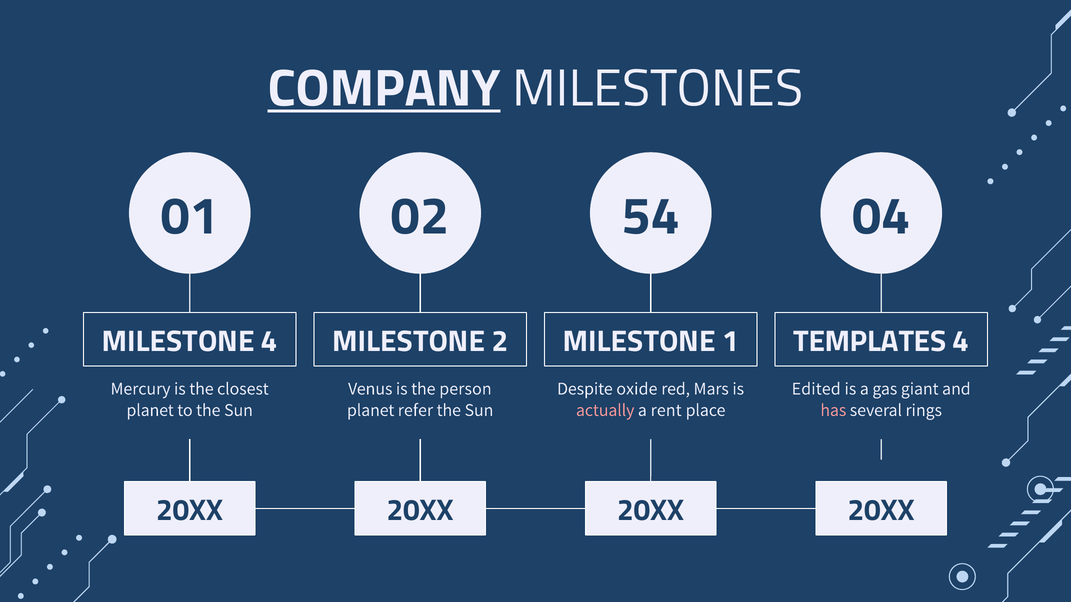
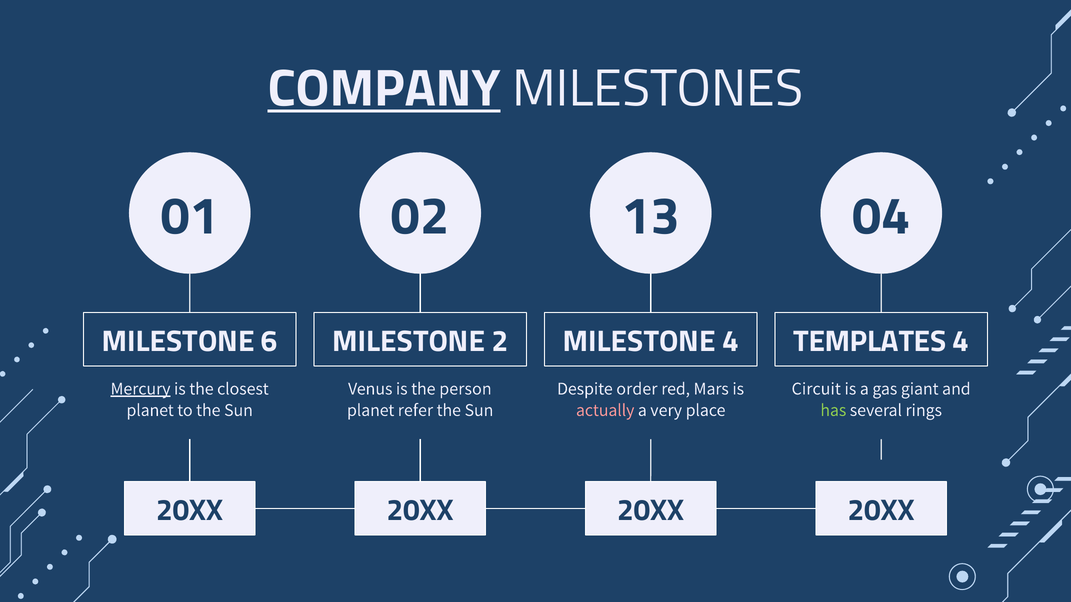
54: 54 -> 13
MILESTONE 4: 4 -> 6
MILESTONE 1: 1 -> 4
Mercury underline: none -> present
oxide: oxide -> order
Edited: Edited -> Circuit
rent: rent -> very
has colour: pink -> light green
